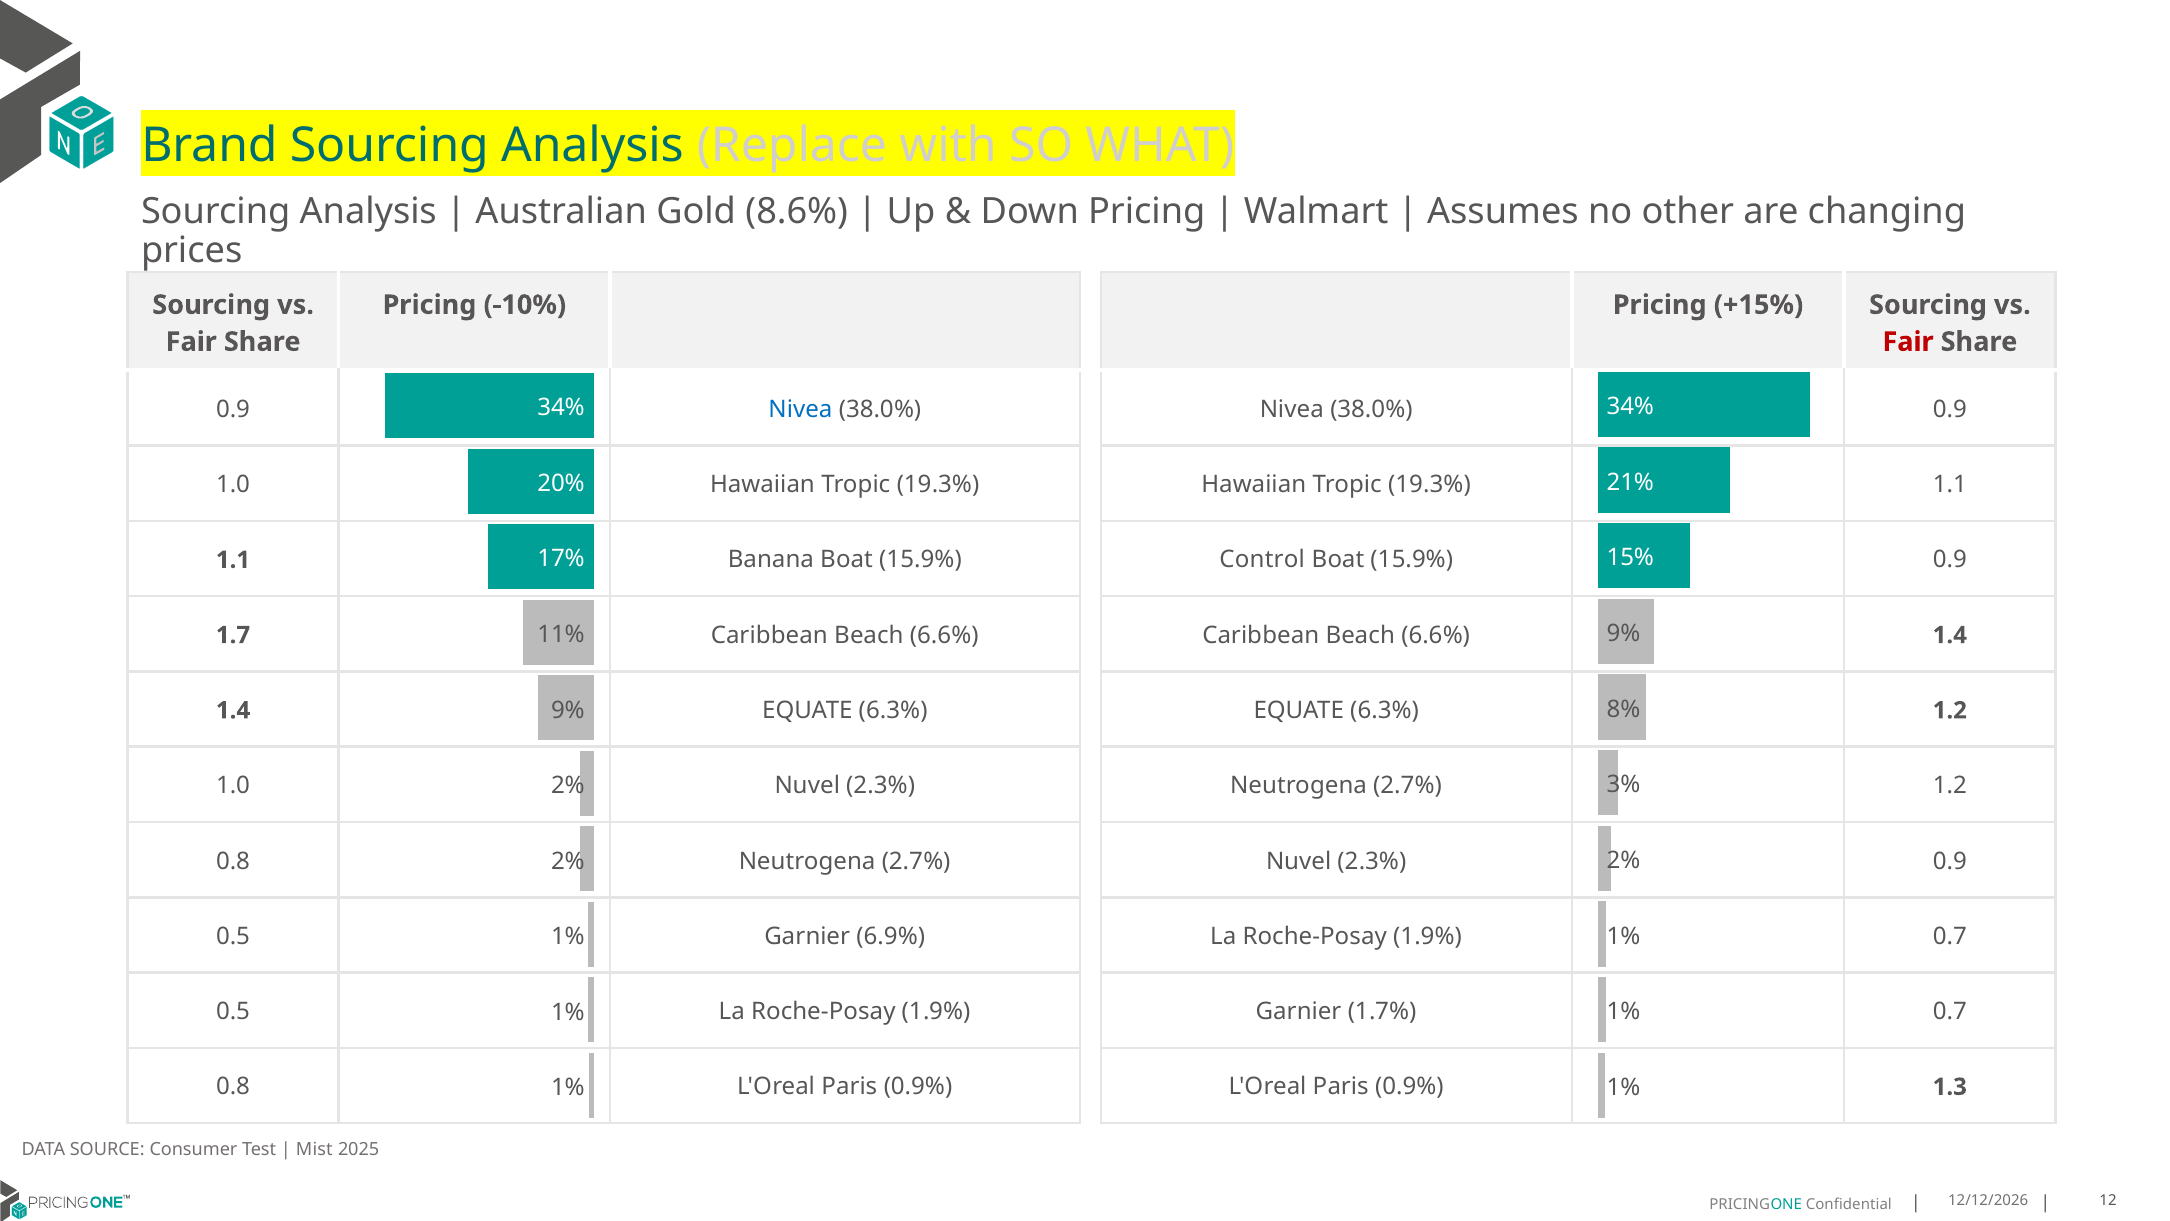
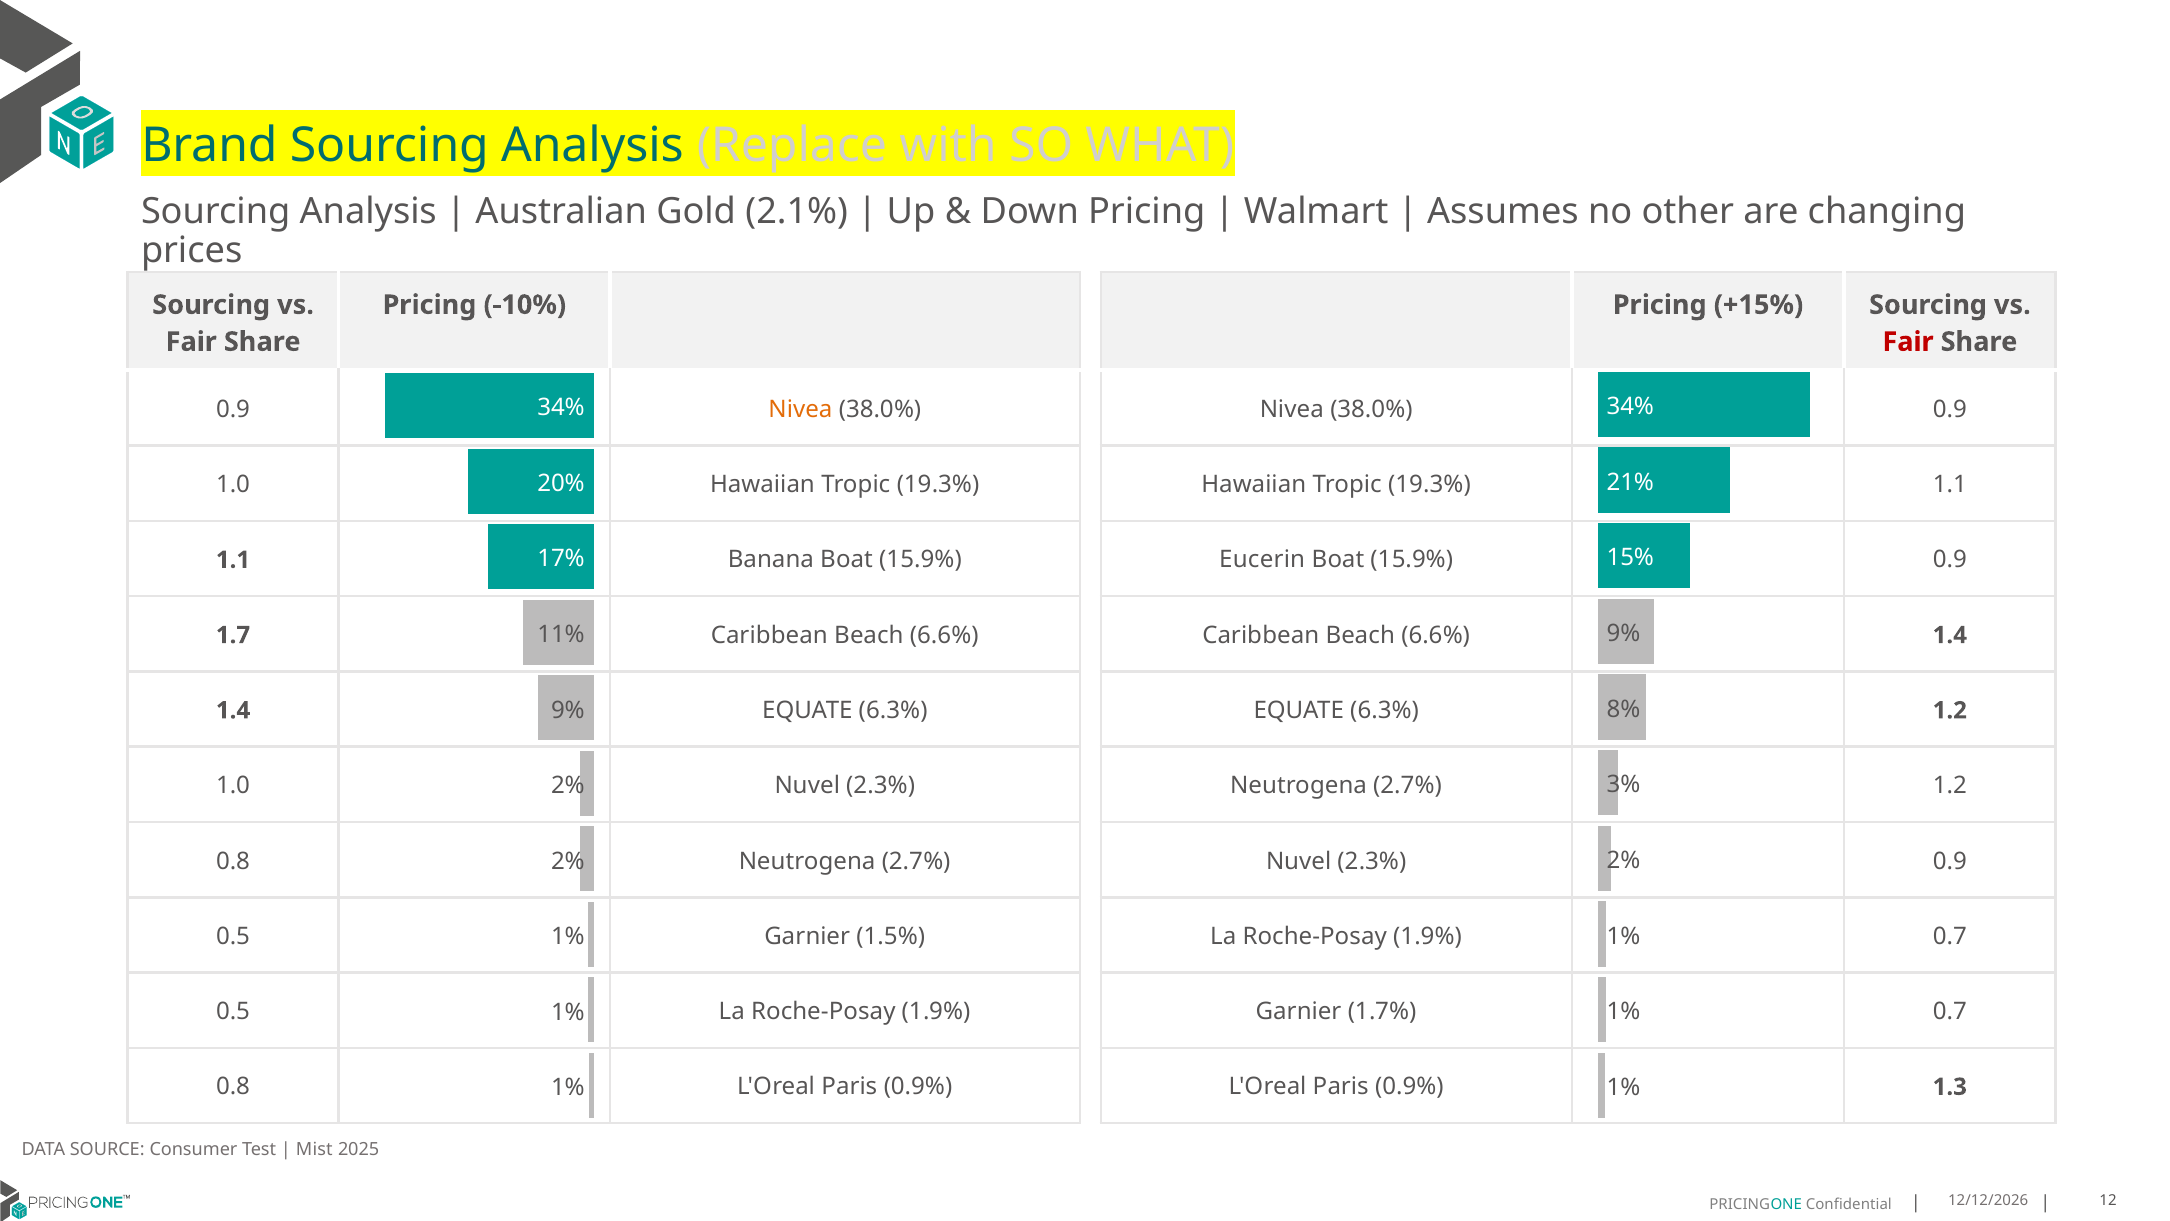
8.6%: 8.6% -> 2.1%
Nivea at (800, 409) colour: blue -> orange
Control: Control -> Eucerin
6.9%: 6.9% -> 1.5%
